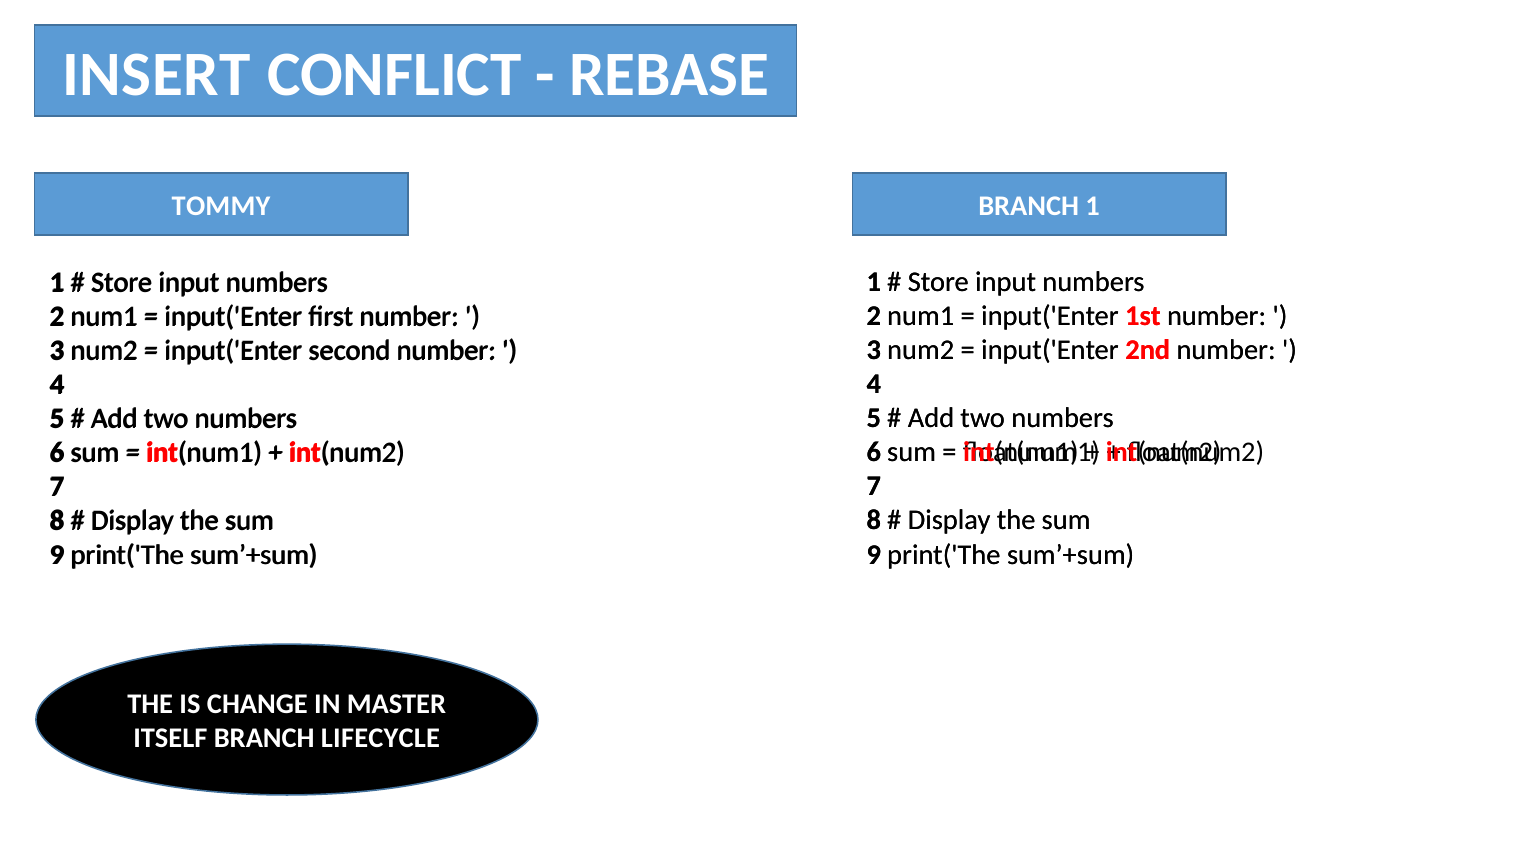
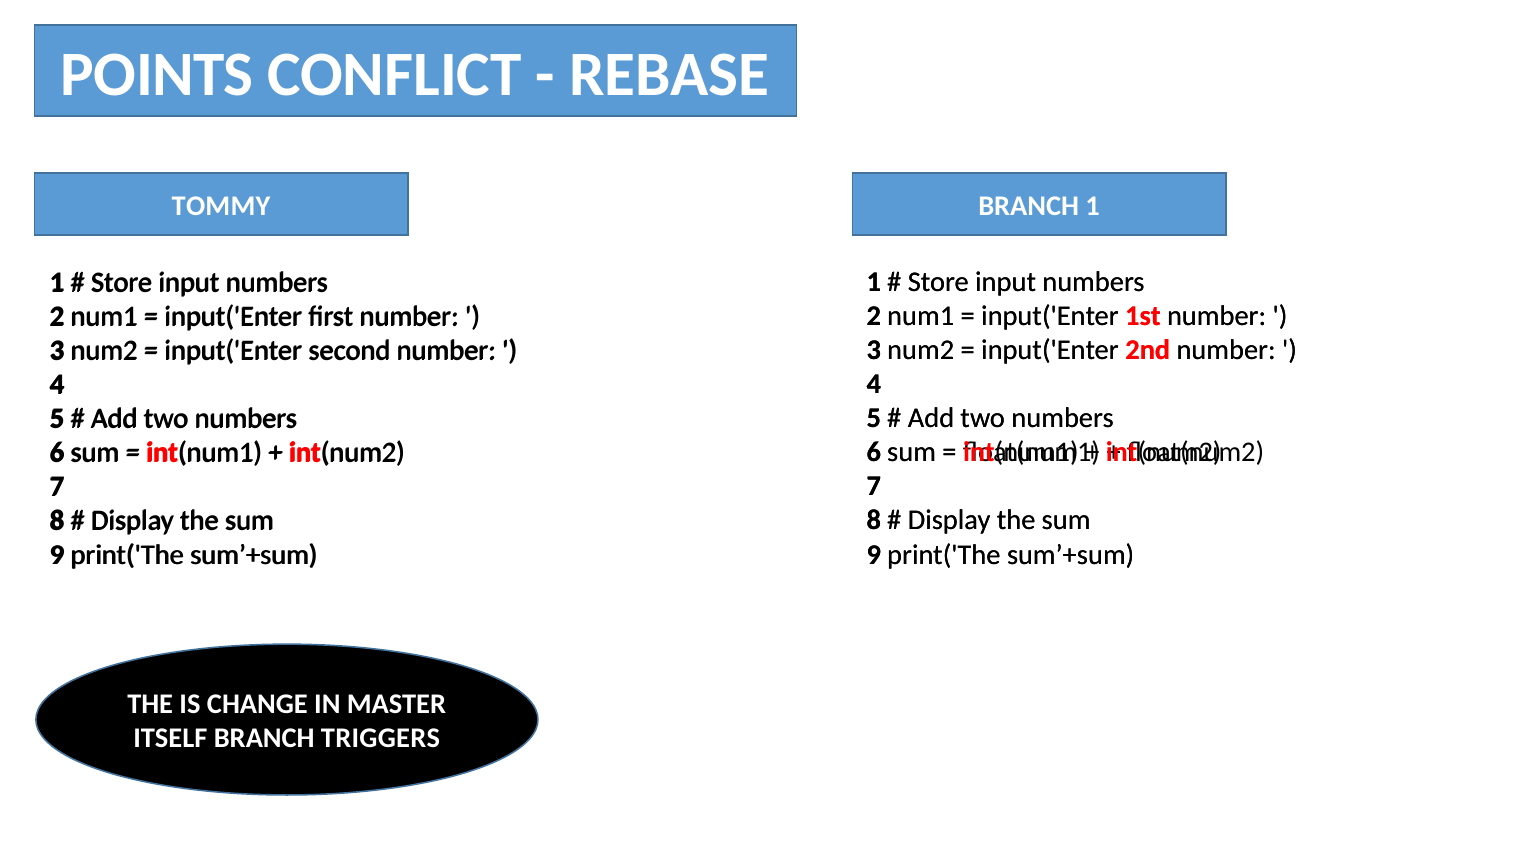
INSERT: INSERT -> POINTS
LIFECYCLE: LIFECYCLE -> TRIGGERS
